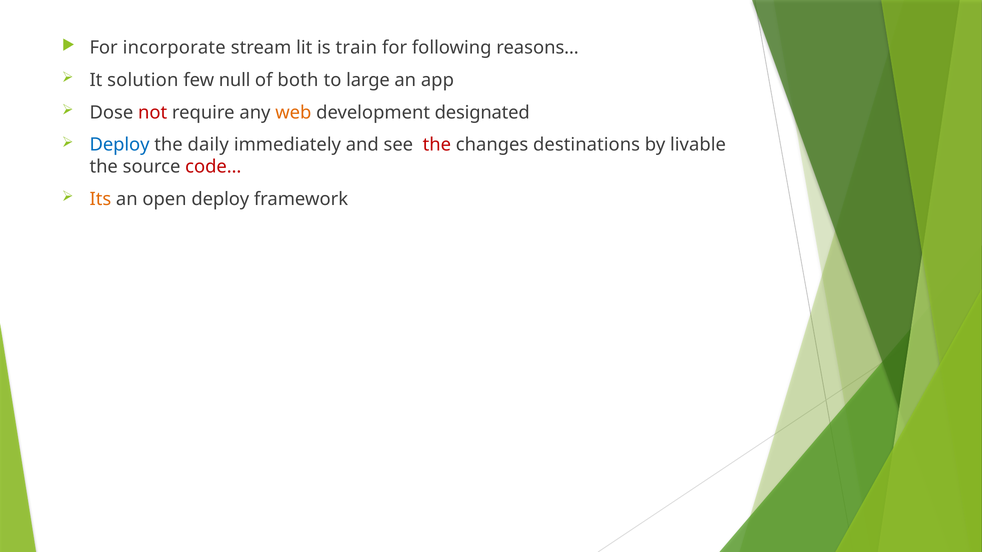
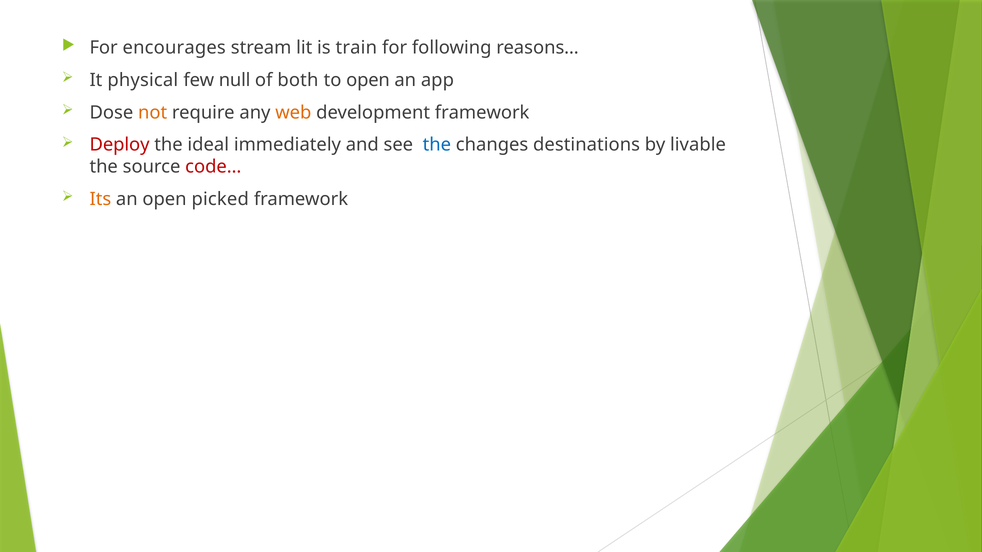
incorporate: incorporate -> encourages
solution: solution -> physical
to large: large -> open
not colour: red -> orange
development designated: designated -> framework
Deploy at (120, 145) colour: blue -> red
daily: daily -> ideal
the at (437, 145) colour: red -> blue
open deploy: deploy -> picked
